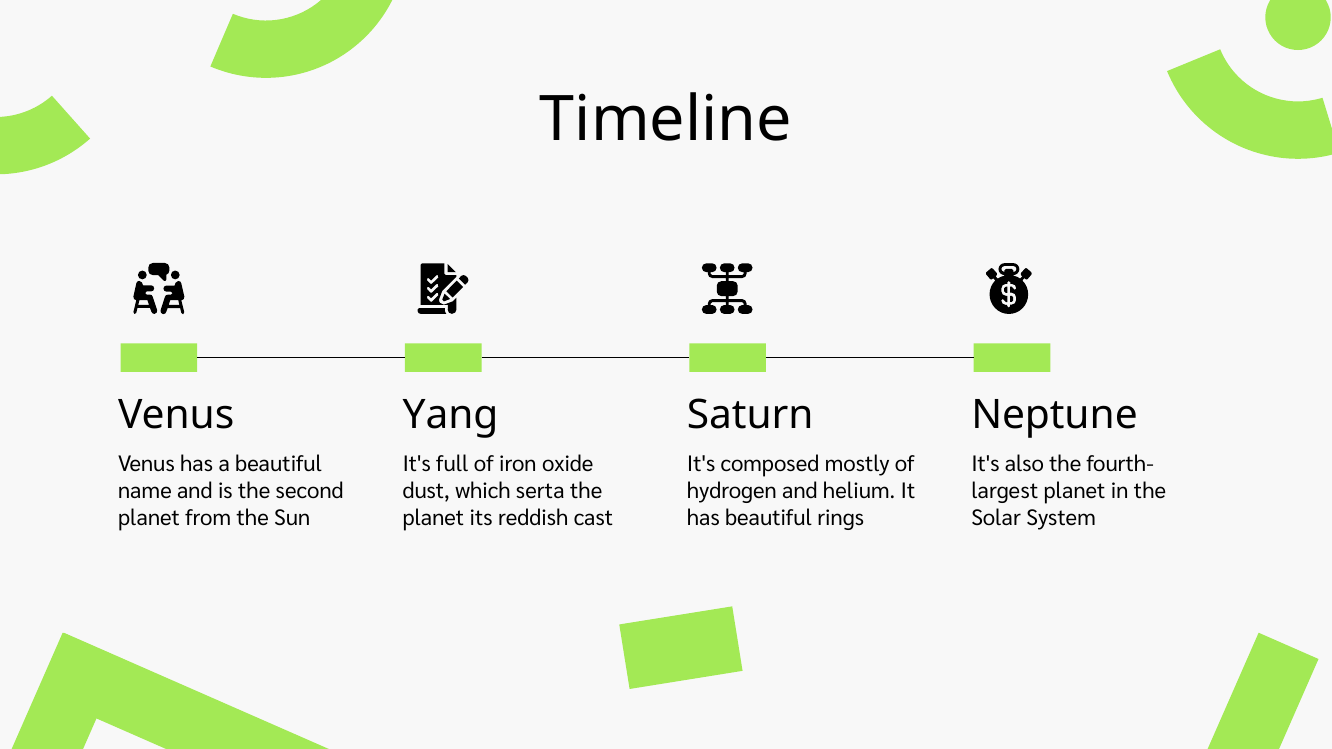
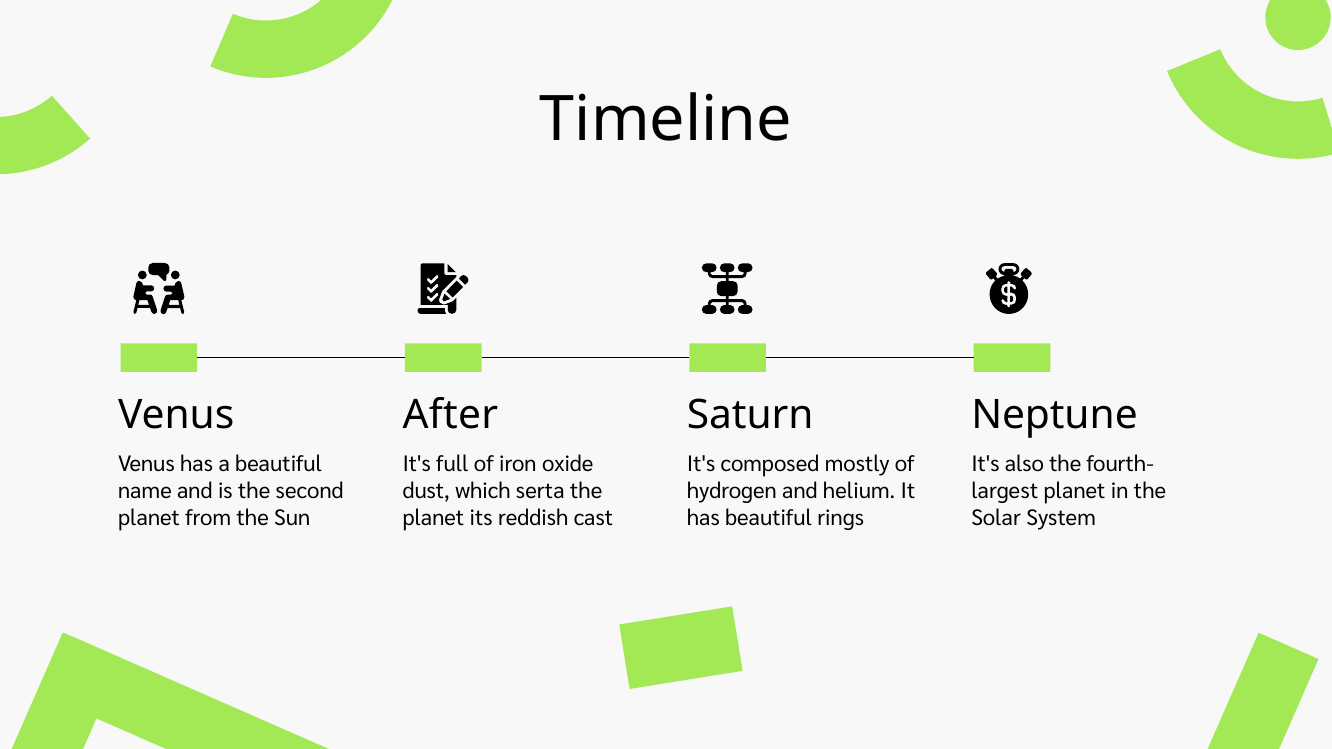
Yang: Yang -> After
